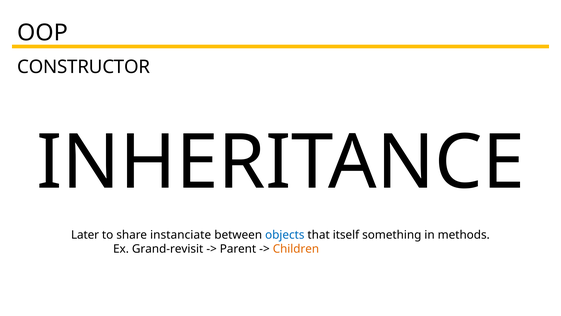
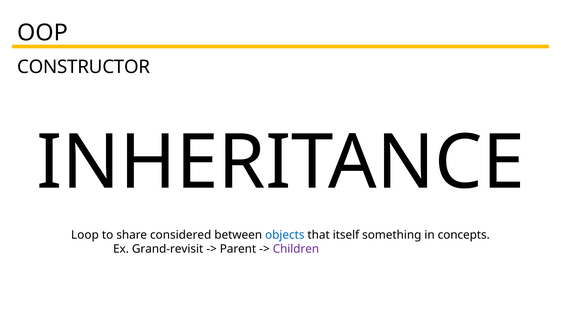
Later: Later -> Loop
instanciate: instanciate -> considered
methods: methods -> concepts
Children colour: orange -> purple
